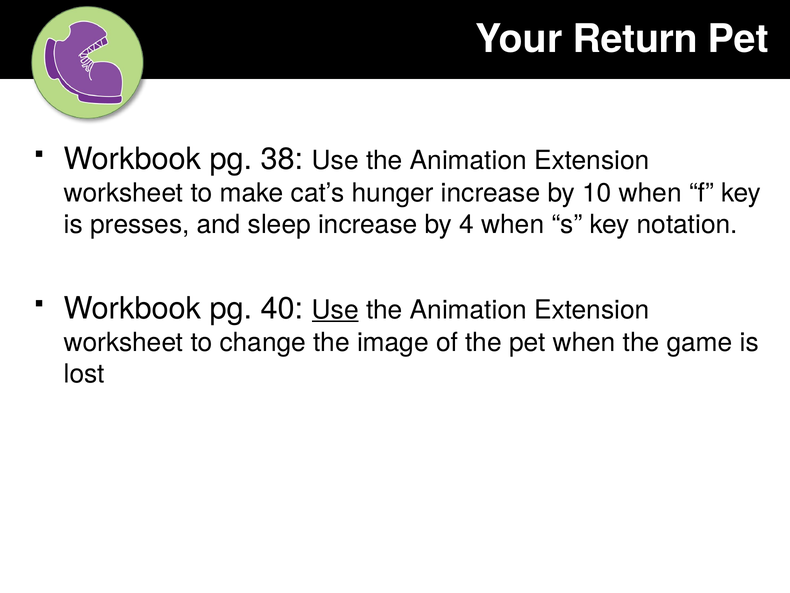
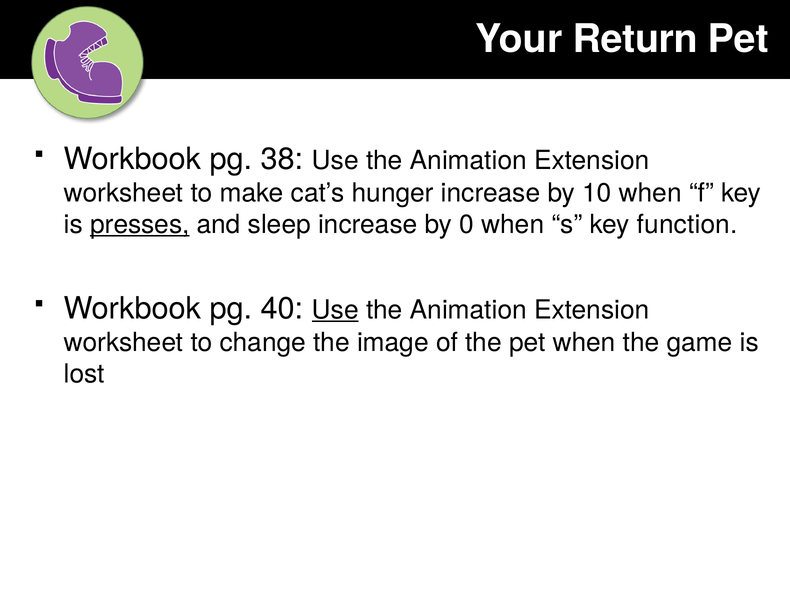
presses underline: none -> present
4: 4 -> 0
notation: notation -> function
